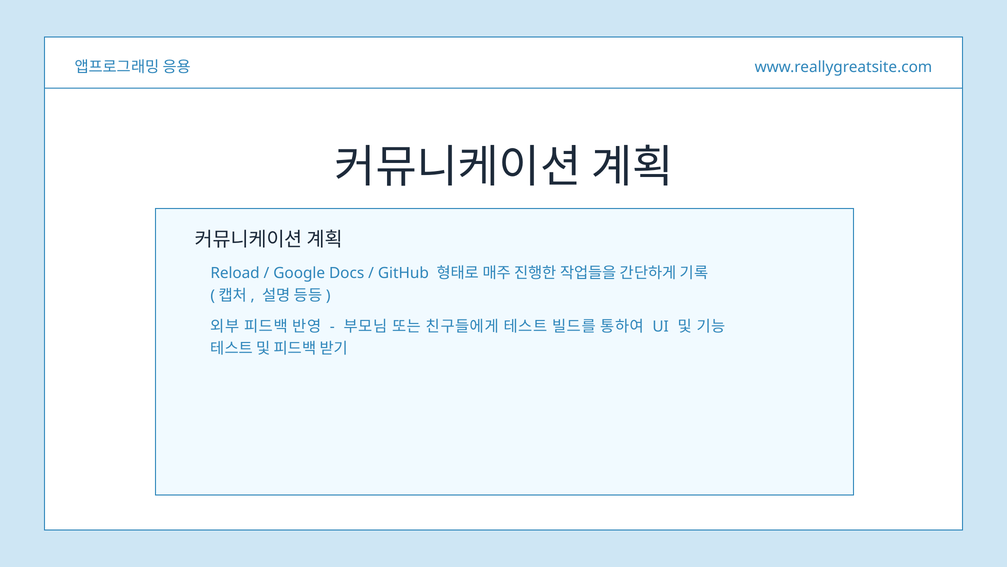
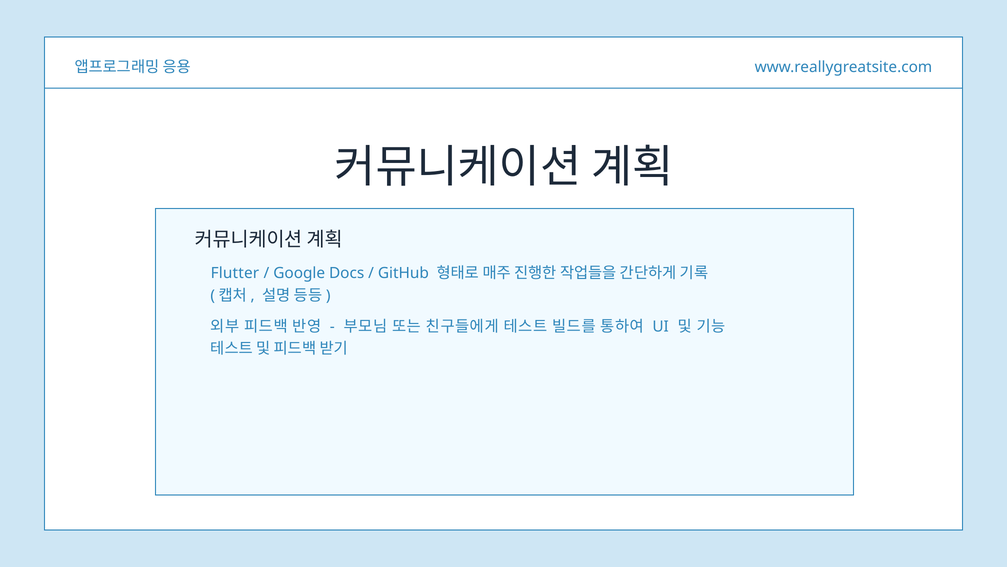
Reload: Reload -> Flutter
